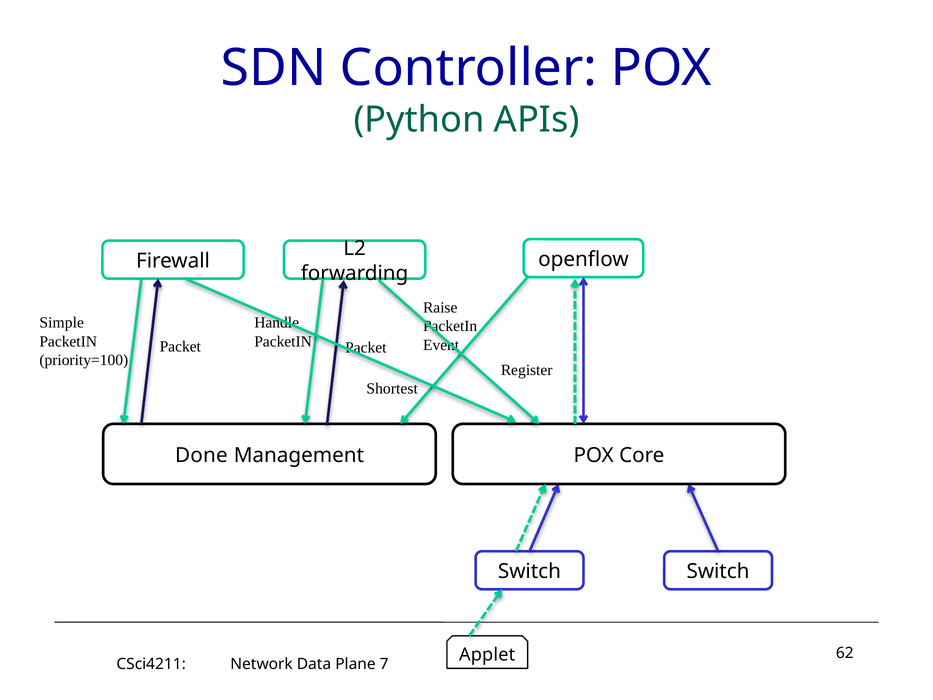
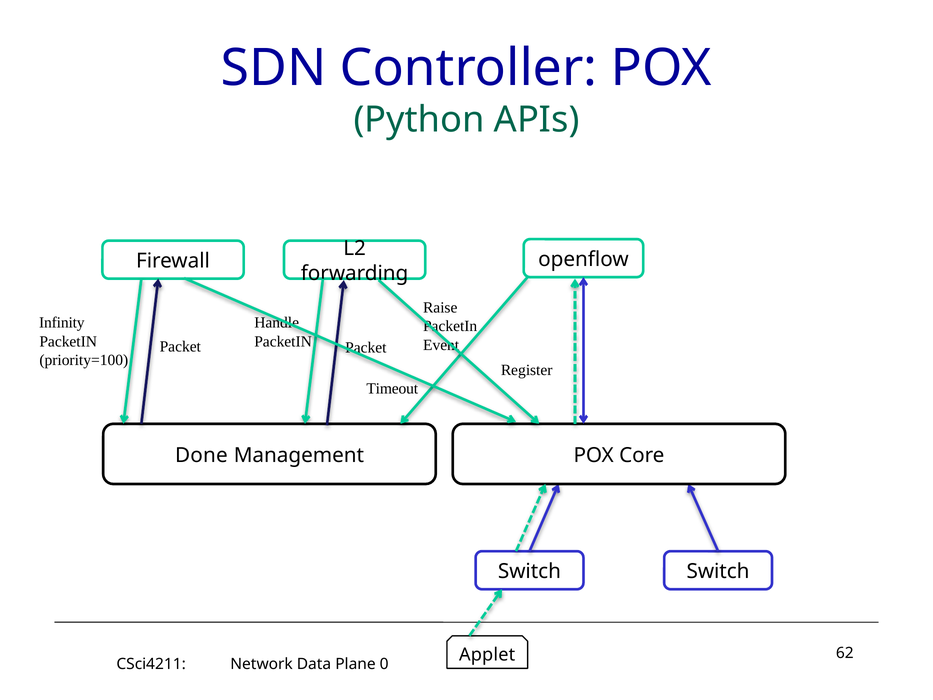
Simple: Simple -> Infinity
Shortest: Shortest -> Timeout
7: 7 -> 0
